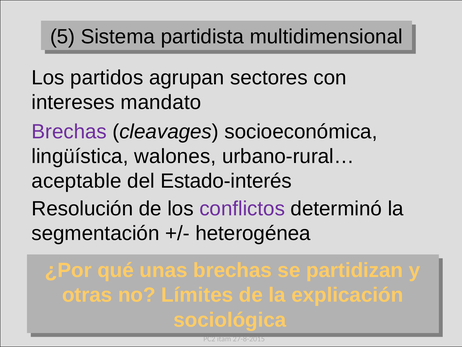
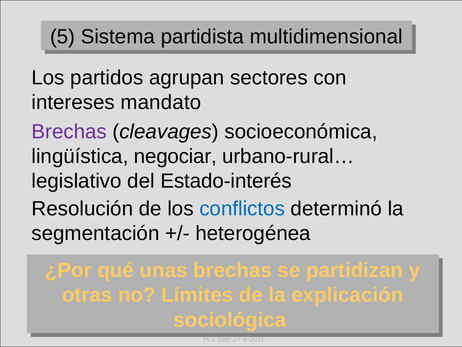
walones: walones -> negociar
aceptable: aceptable -> legislativo
conflictos colour: purple -> blue
